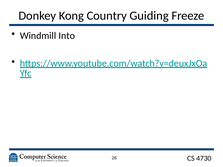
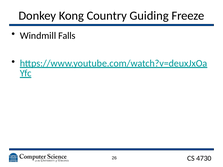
Into: Into -> Falls
